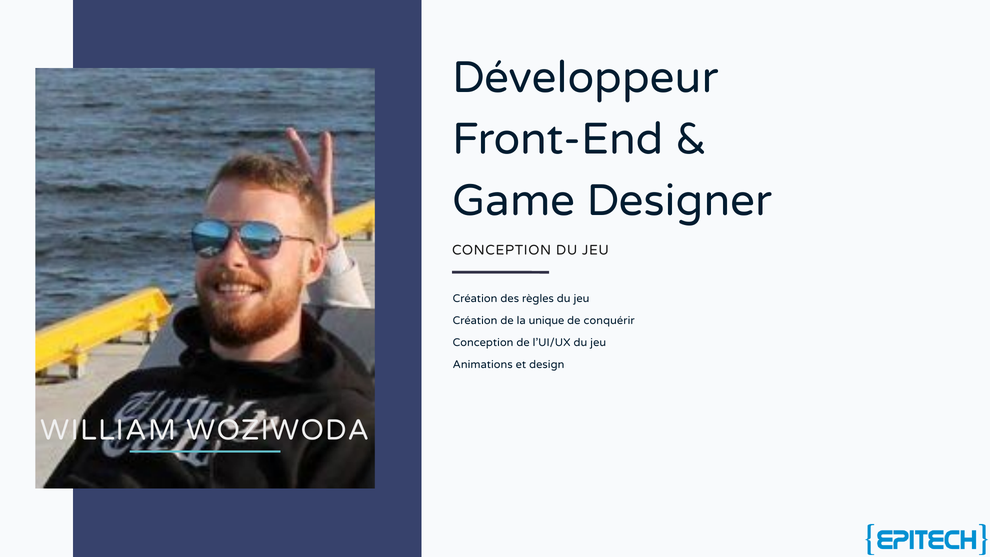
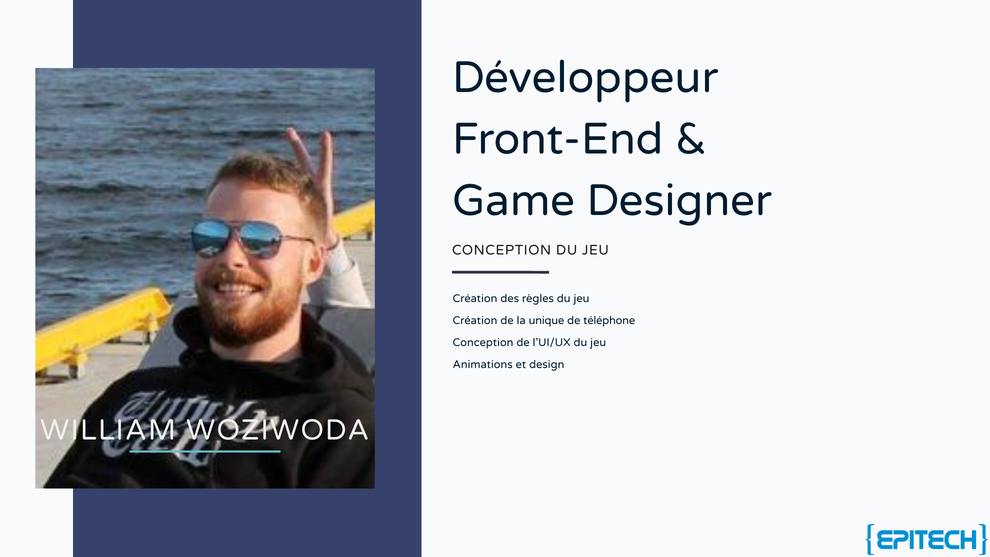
conquérir: conquérir -> téléphone
